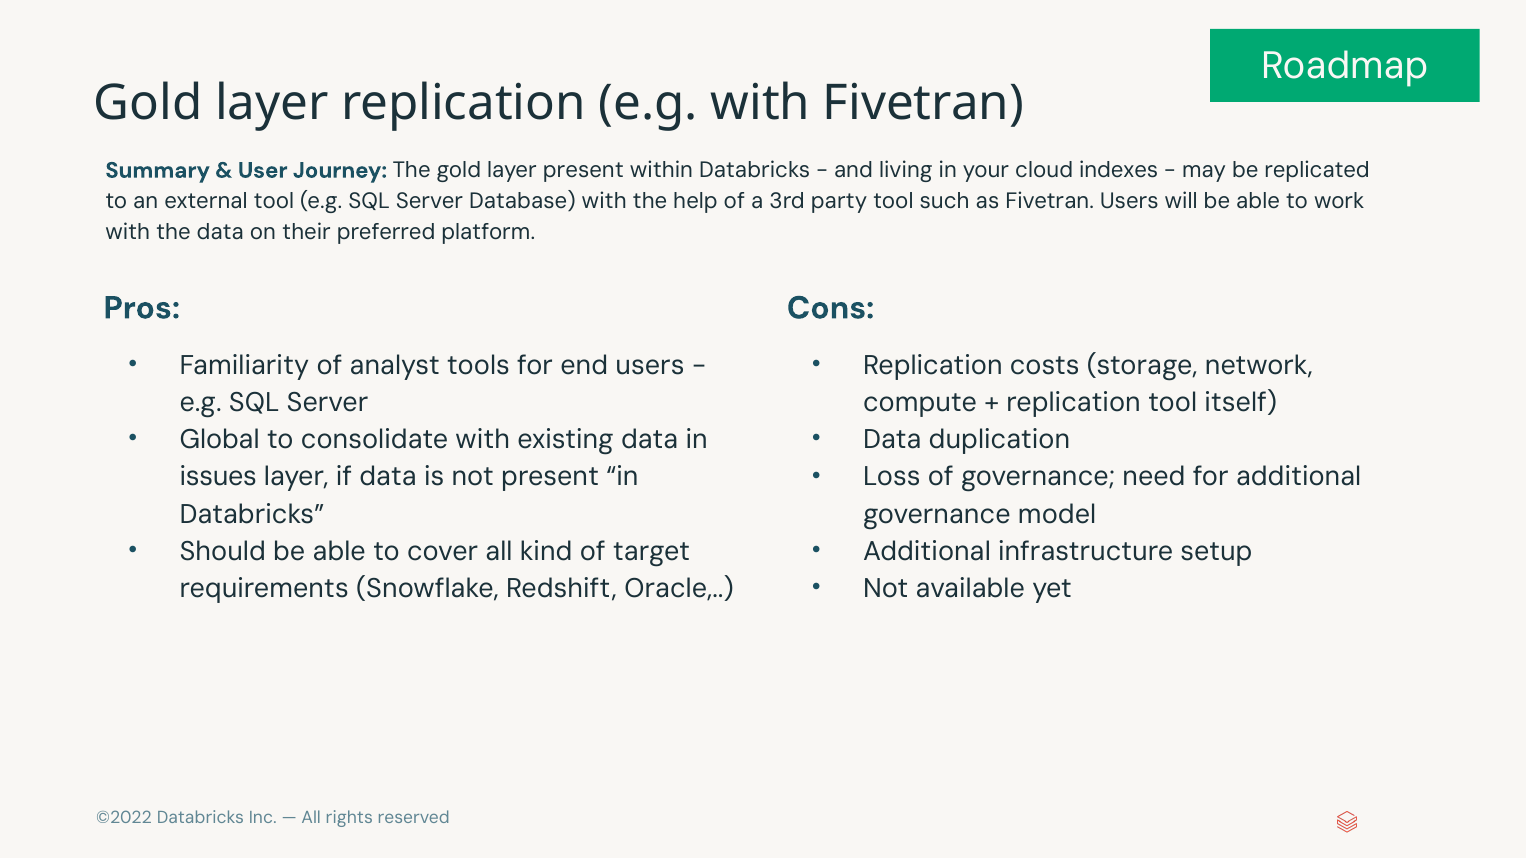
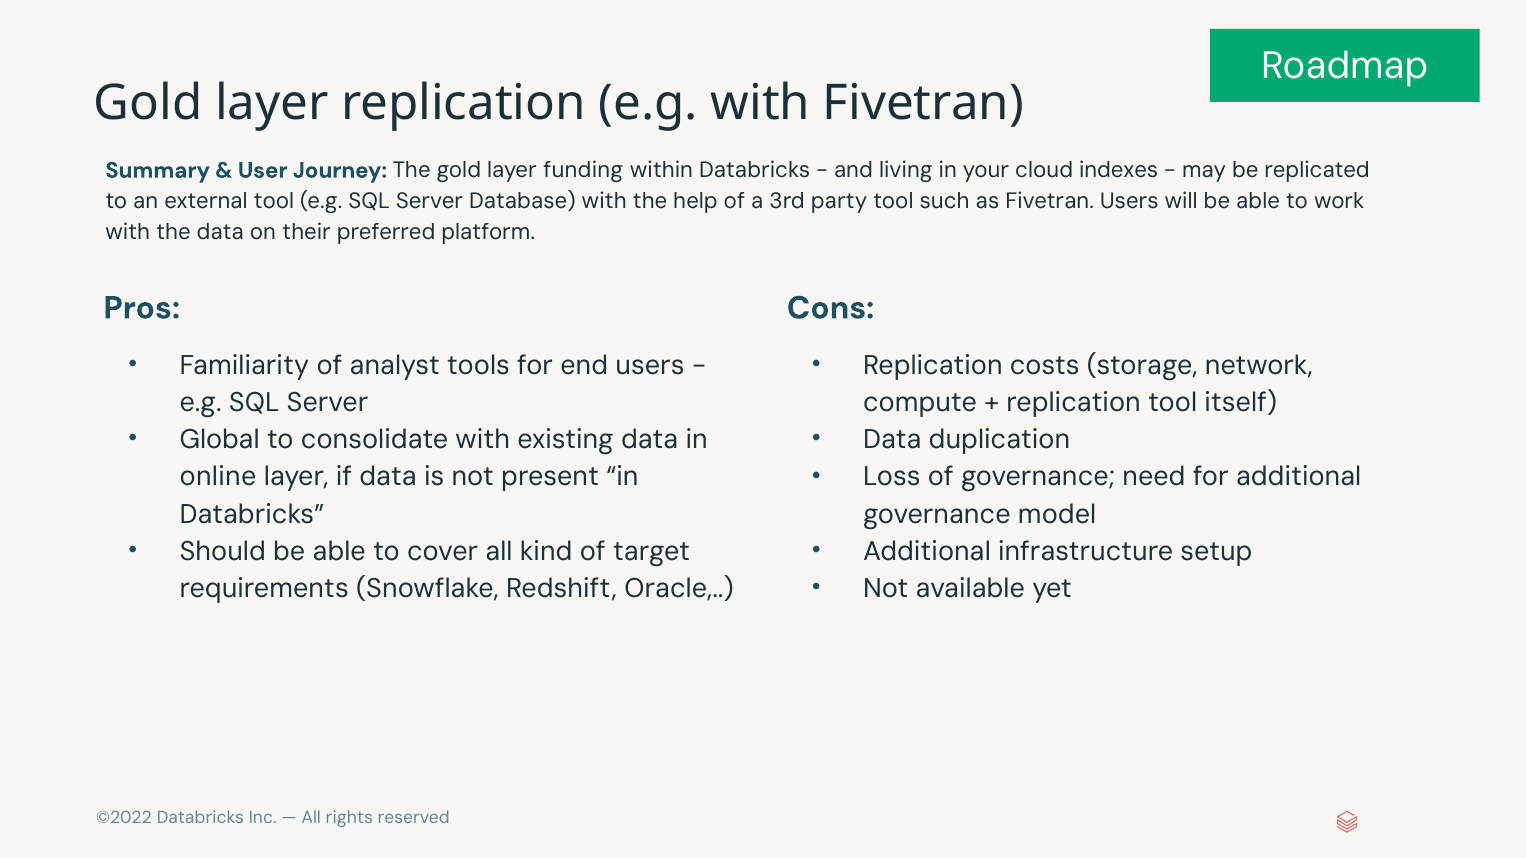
layer present: present -> funding
issues: issues -> online
